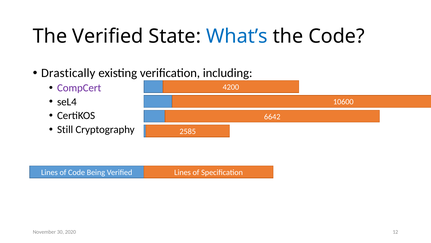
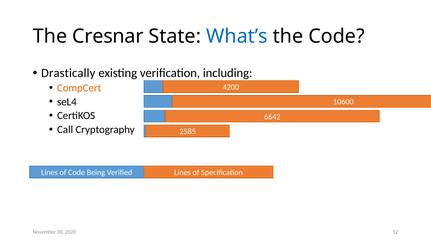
The Verified: Verified -> Cresnar
CompCert colour: purple -> orange
Still: Still -> Call
